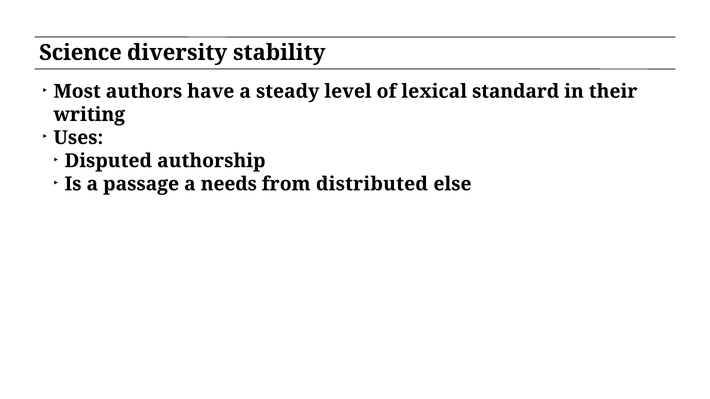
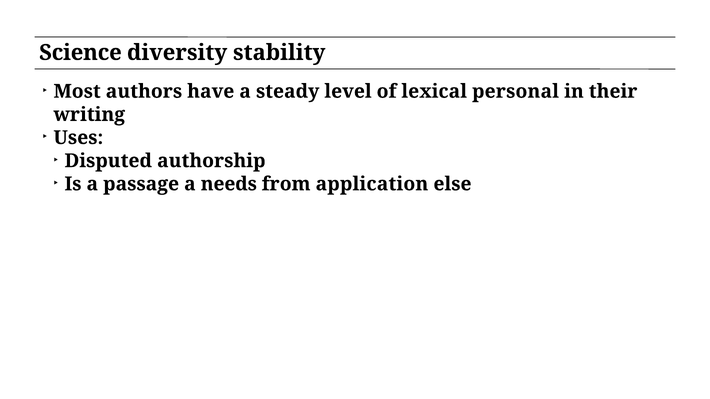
standard: standard -> personal
distributed: distributed -> application
